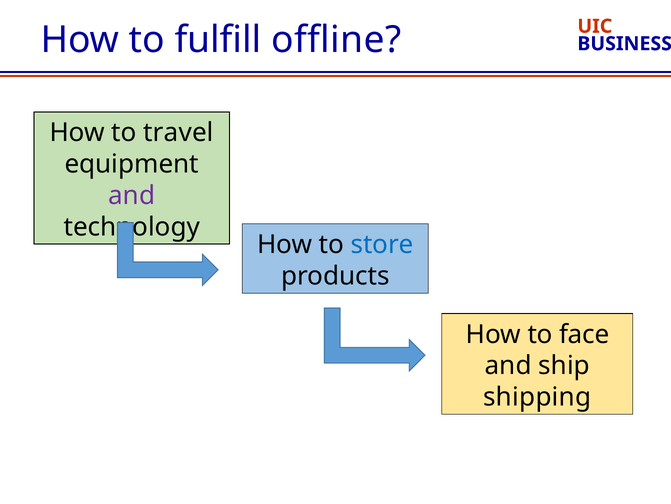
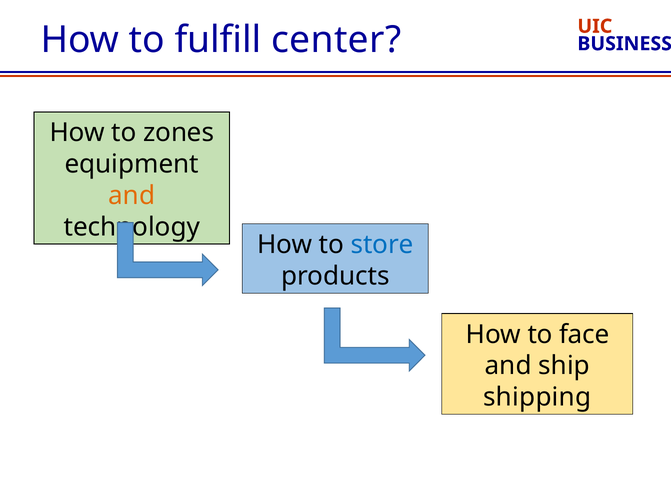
offline: offline -> center
travel: travel -> zones
and at (132, 195) colour: purple -> orange
